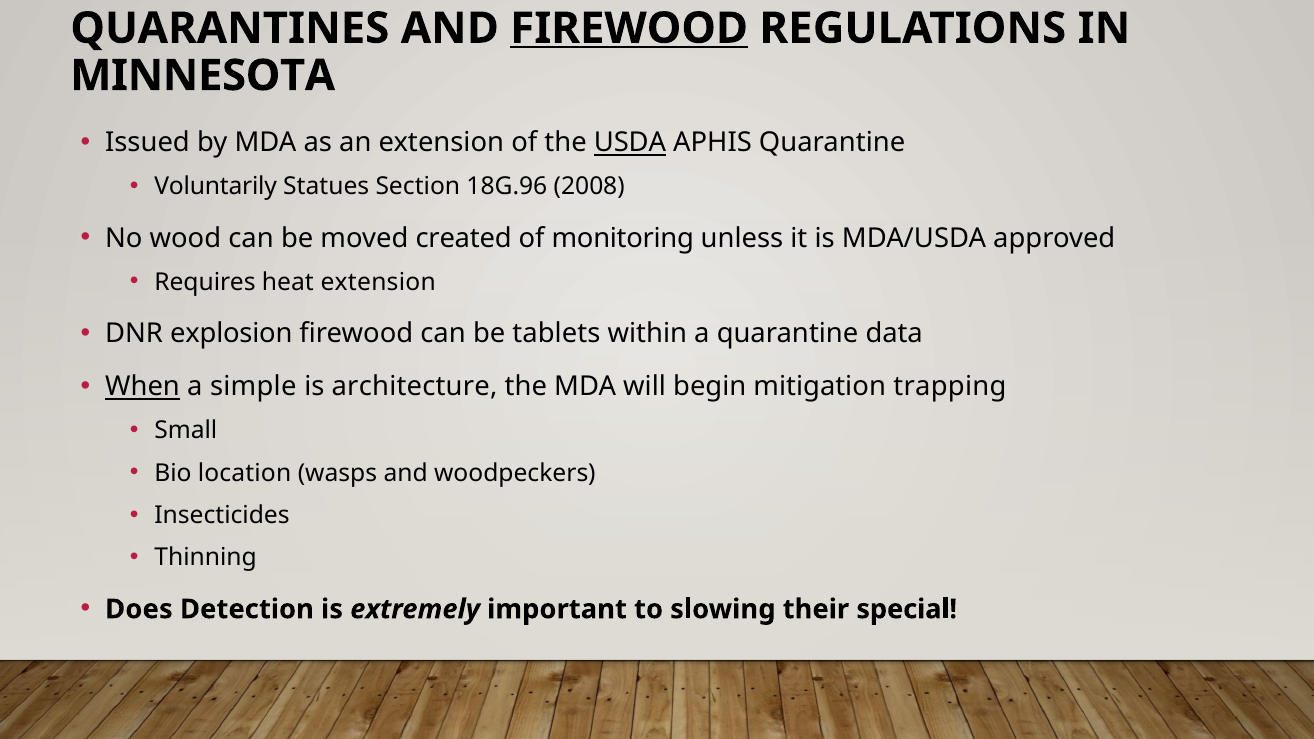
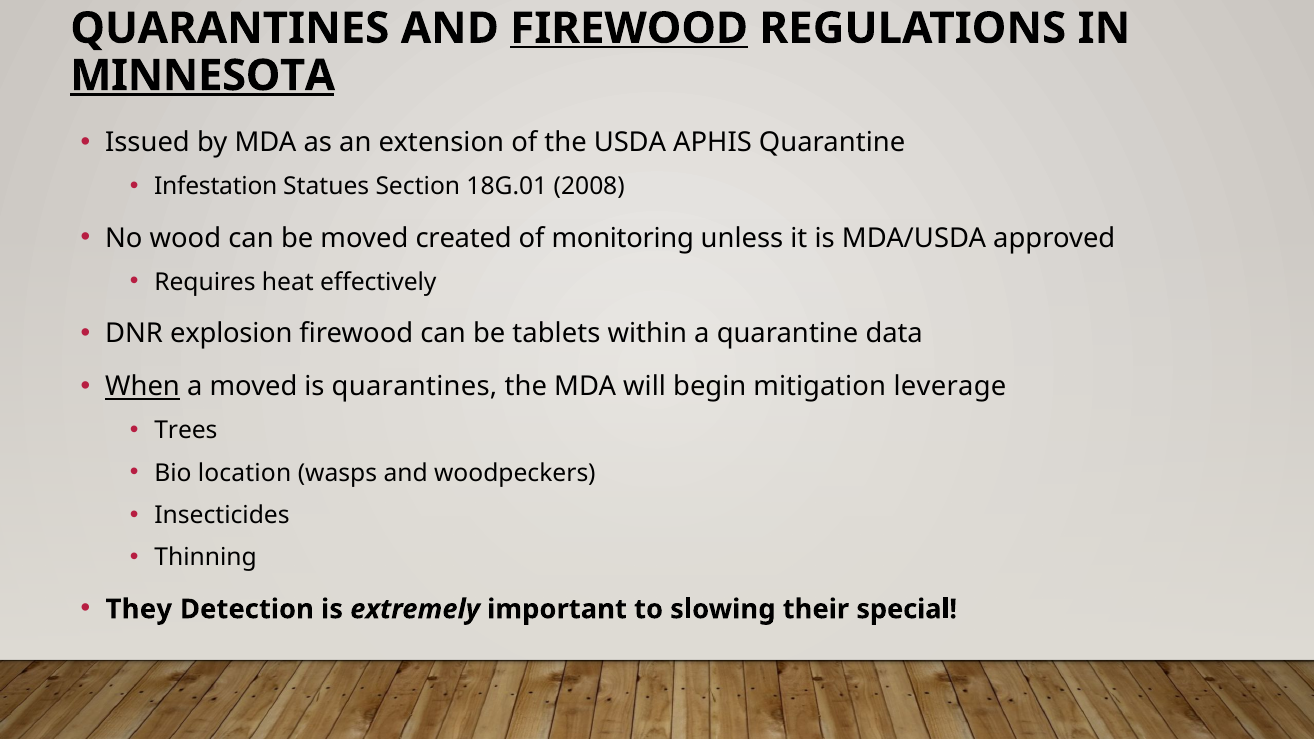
MINNESOTA underline: none -> present
USDA underline: present -> none
Voluntarily: Voluntarily -> Infestation
18G.96: 18G.96 -> 18G.01
heat extension: extension -> effectively
a simple: simple -> moved
is architecture: architecture -> quarantines
trapping: trapping -> leverage
Small: Small -> Trees
Does: Does -> They
